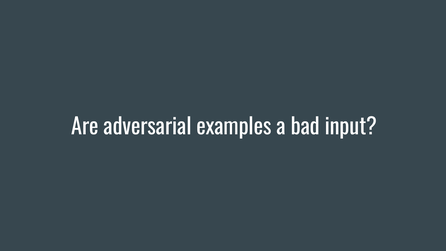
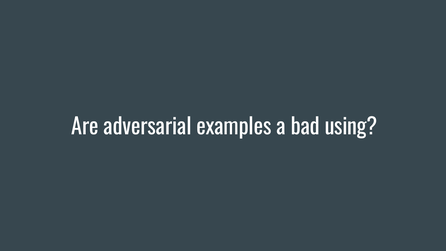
input: input -> using
